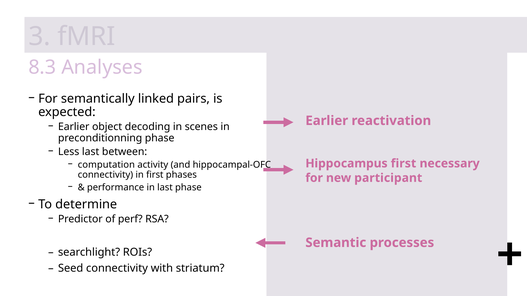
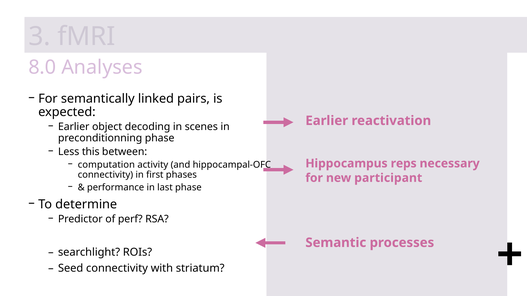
8.3: 8.3 -> 8.0
Less last: last -> this
Hippocampus first: first -> reps
